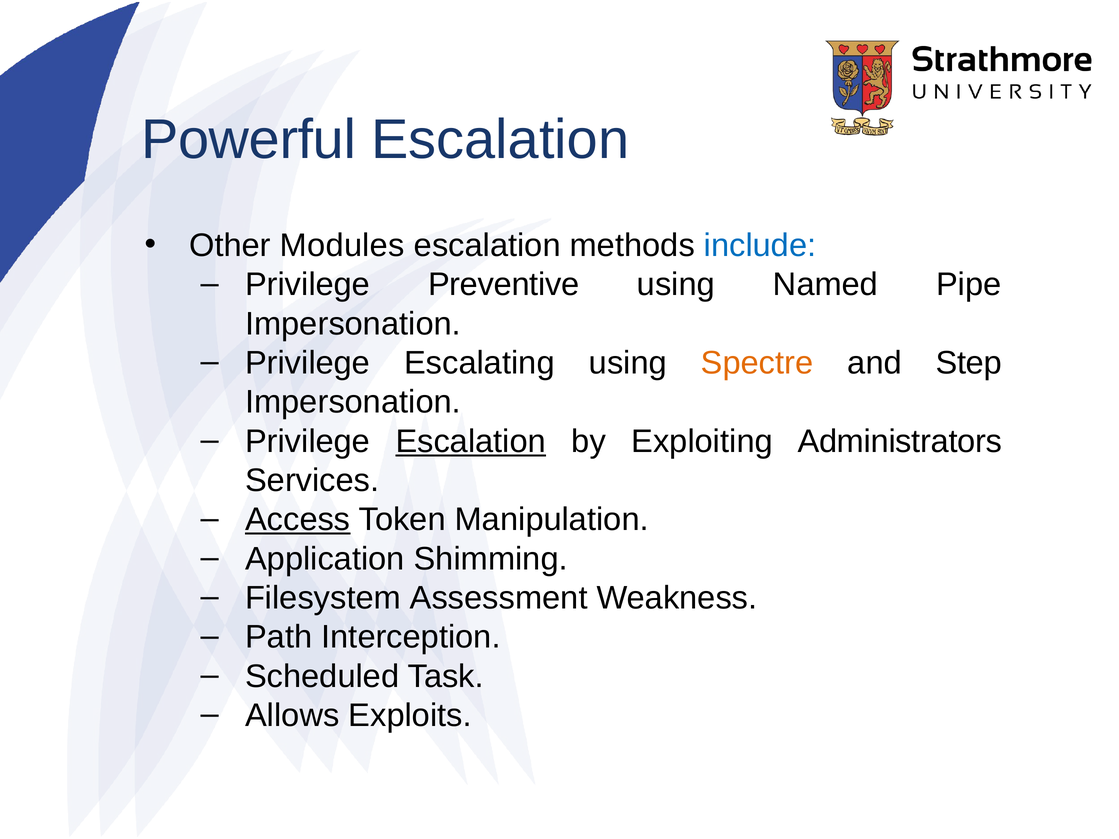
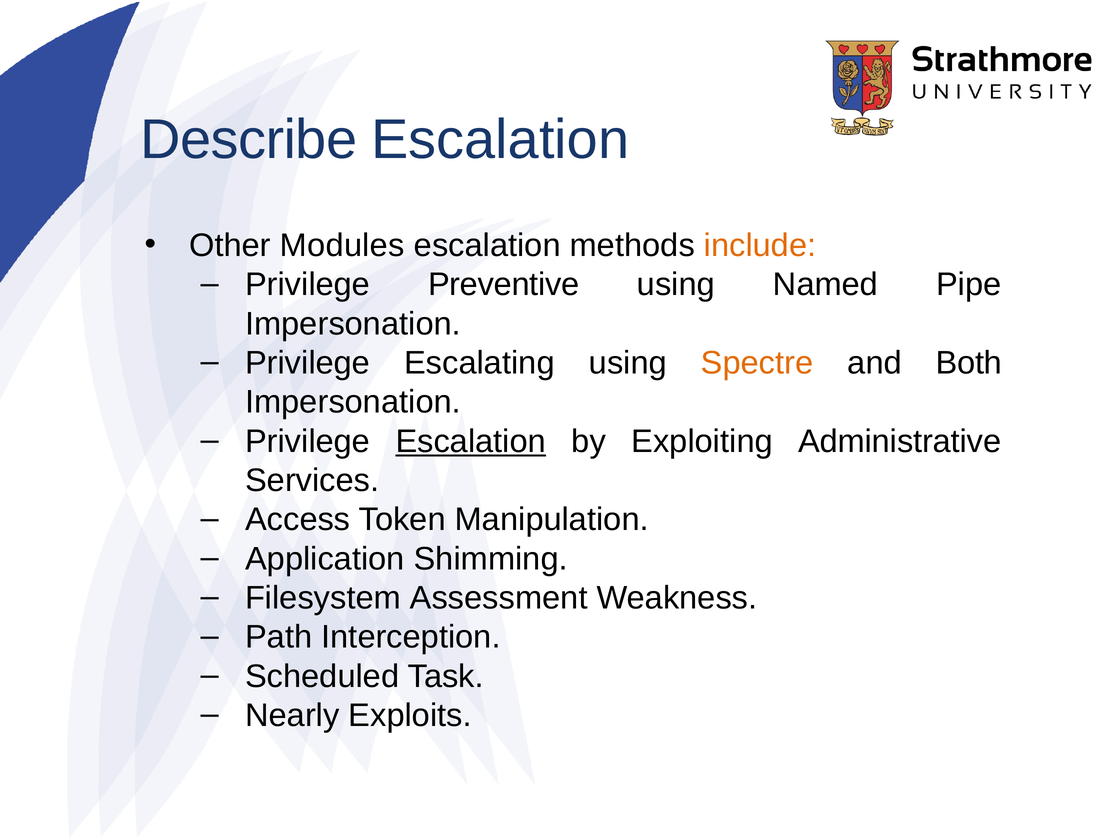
Powerful: Powerful -> Describe
include colour: blue -> orange
Step: Step -> Both
Administrators: Administrators -> Administrative
Access underline: present -> none
Allows: Allows -> Nearly
